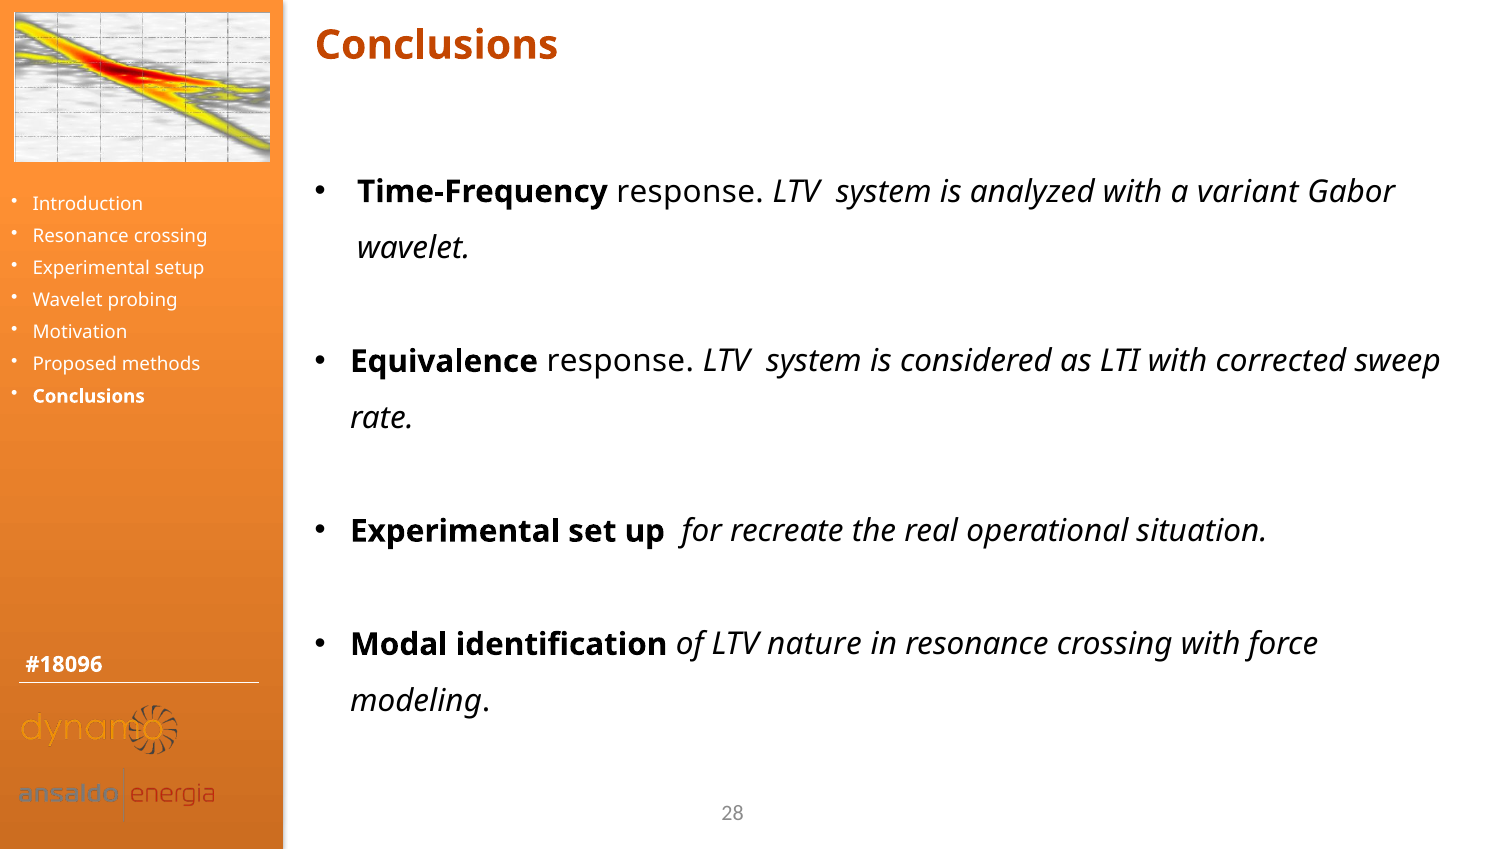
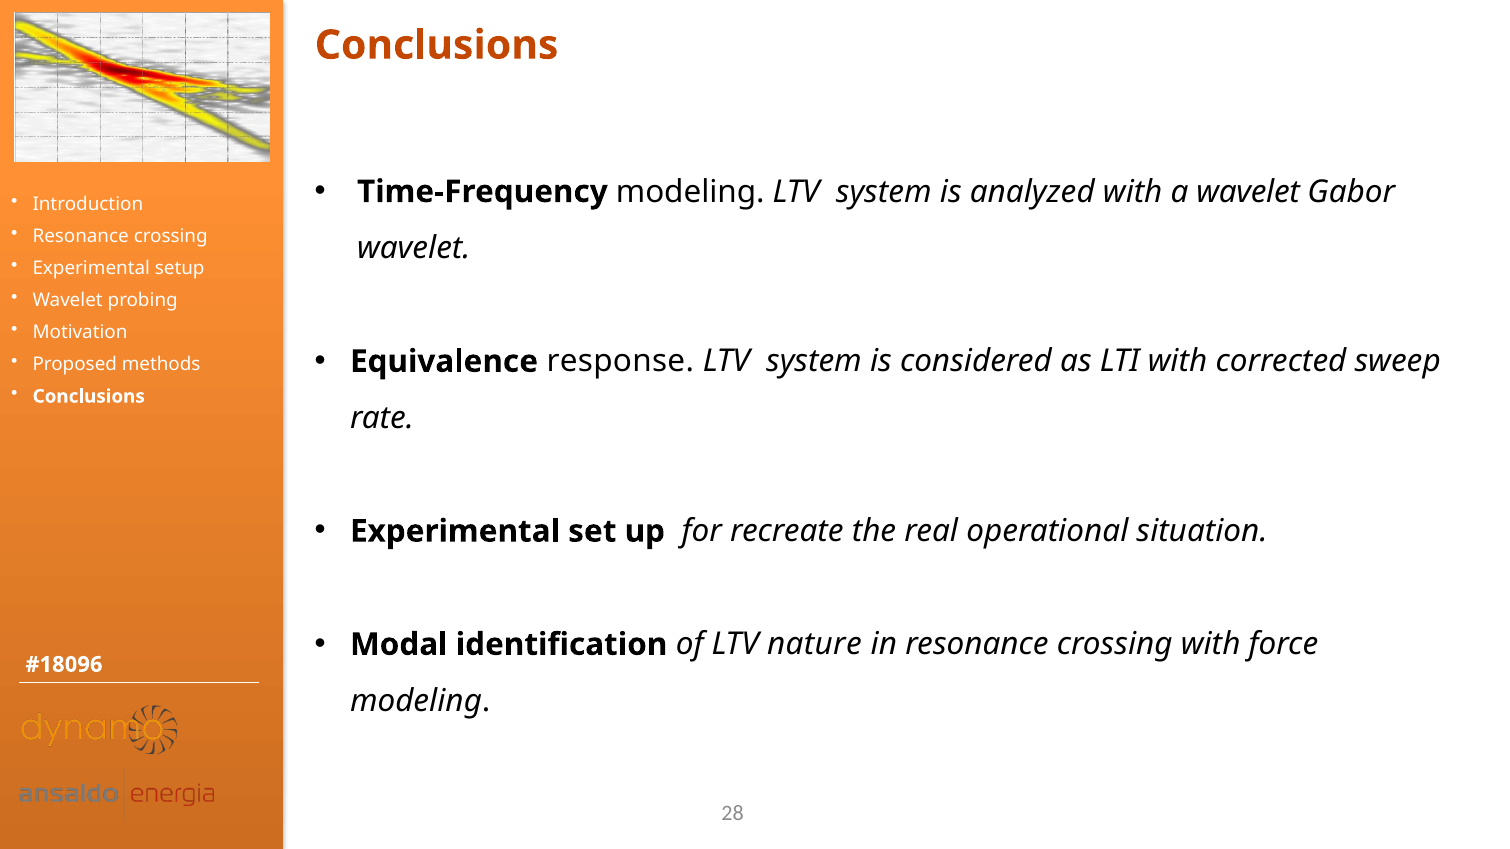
Time-Frequency response: response -> modeling
a variant: variant -> wavelet
